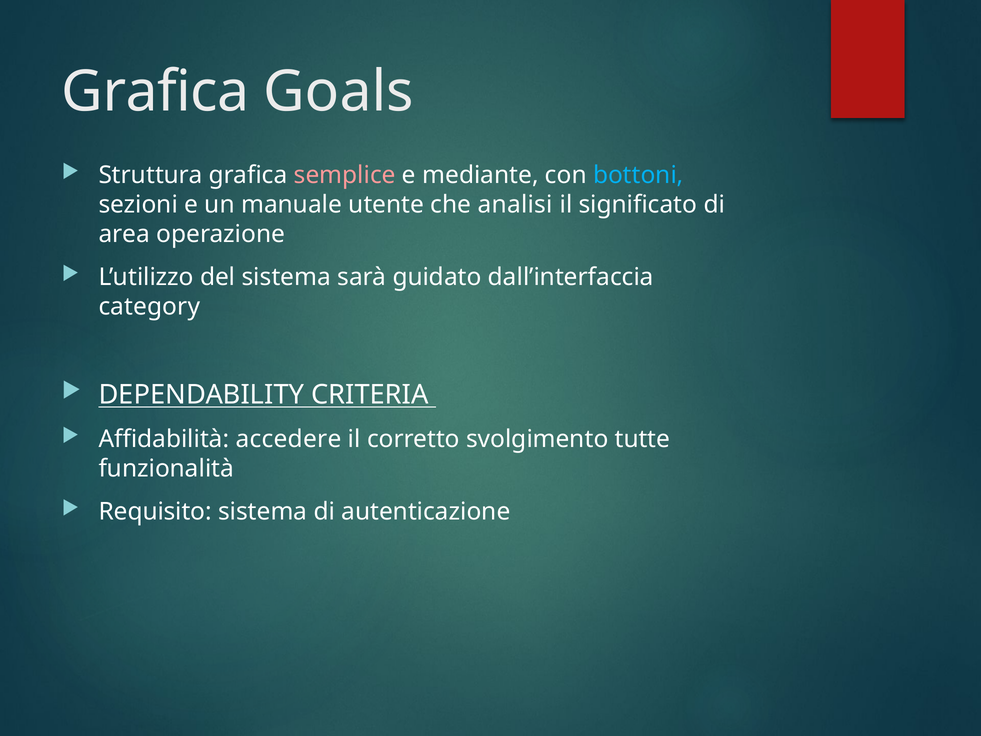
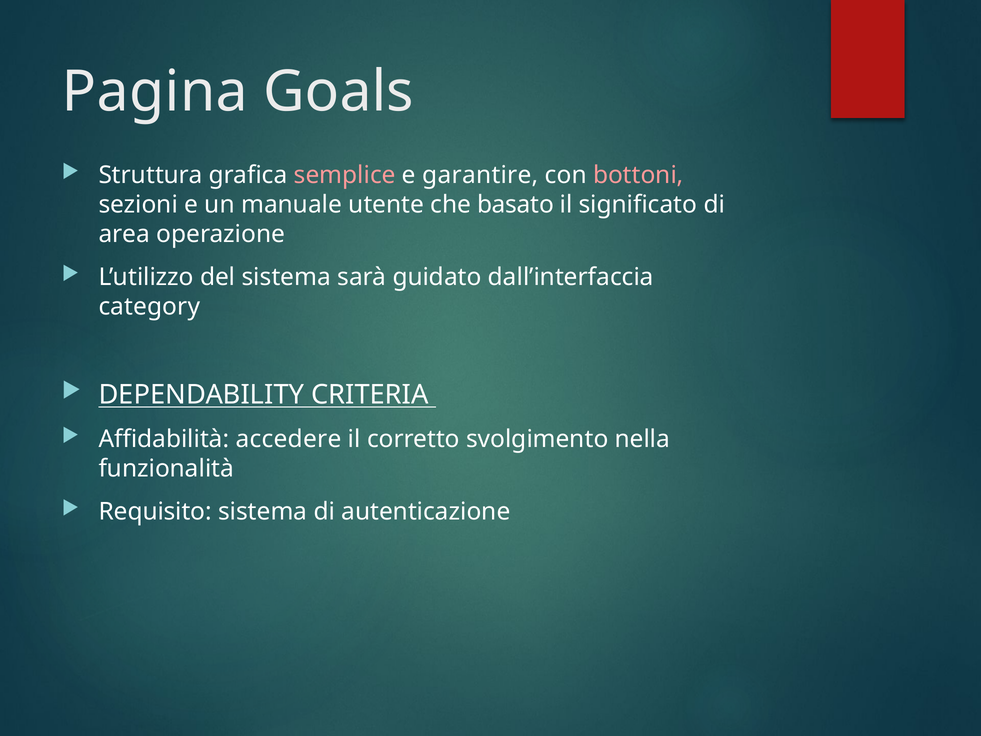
Grafica at (155, 92): Grafica -> Pagina
mediante: mediante -> garantire
bottoni colour: light blue -> pink
analisi: analisi -> basato
tutte: tutte -> nella
